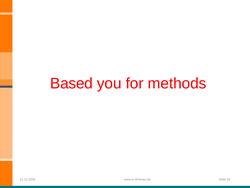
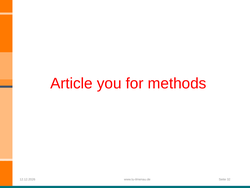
Based: Based -> Article
